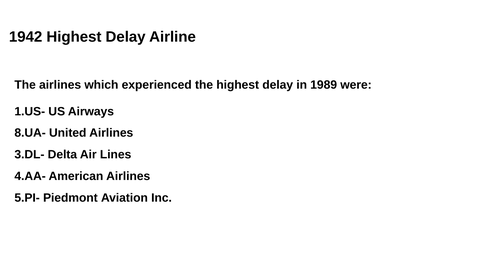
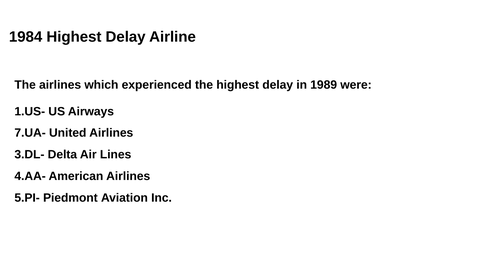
1942: 1942 -> 1984
8.UA-: 8.UA- -> 7.UA-
